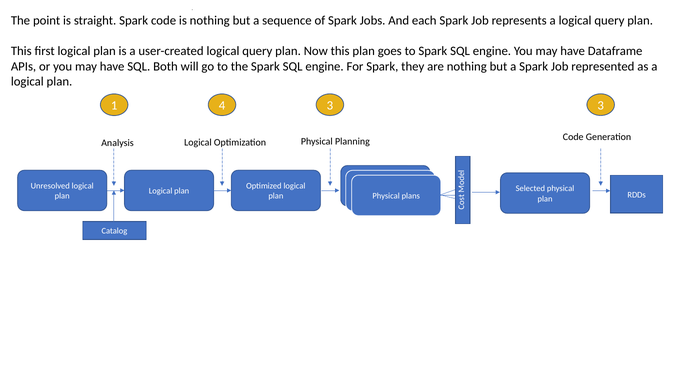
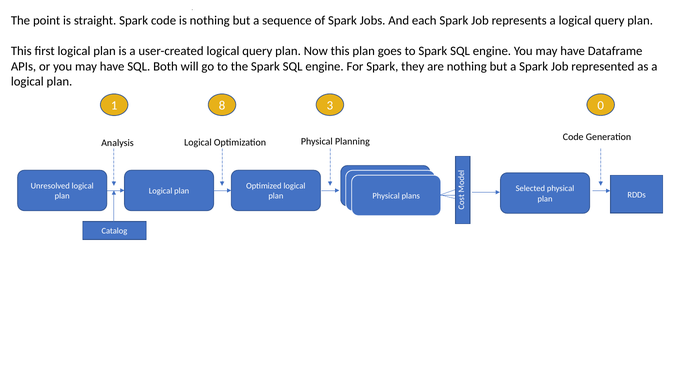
4: 4 -> 8
3 3: 3 -> 0
